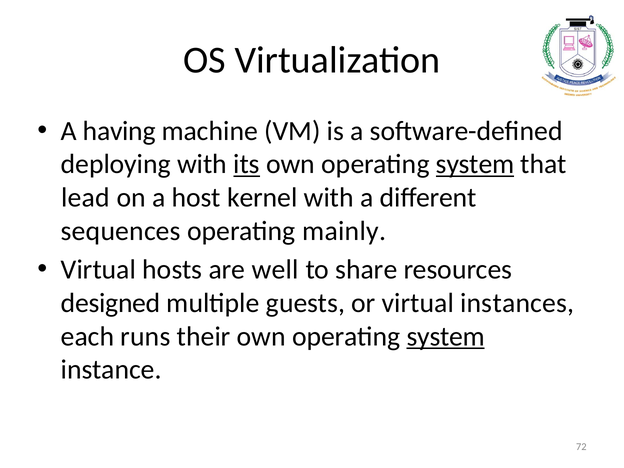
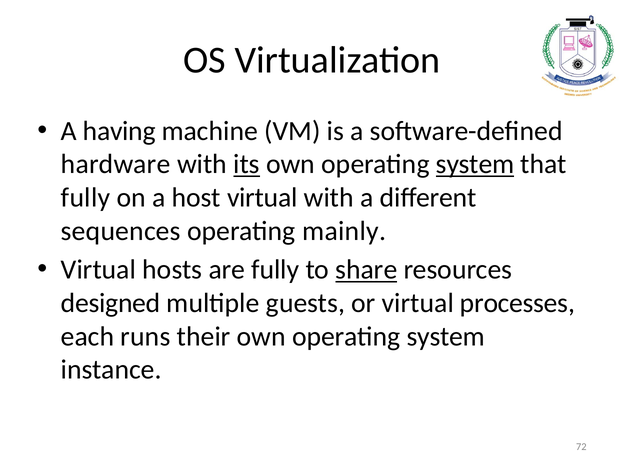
deploying: deploying -> hardware
lead at (86, 198): lead -> fully
host kernel: kernel -> virtual
are well: well -> fully
share underline: none -> present
instances: instances -> processes
system at (446, 336) underline: present -> none
